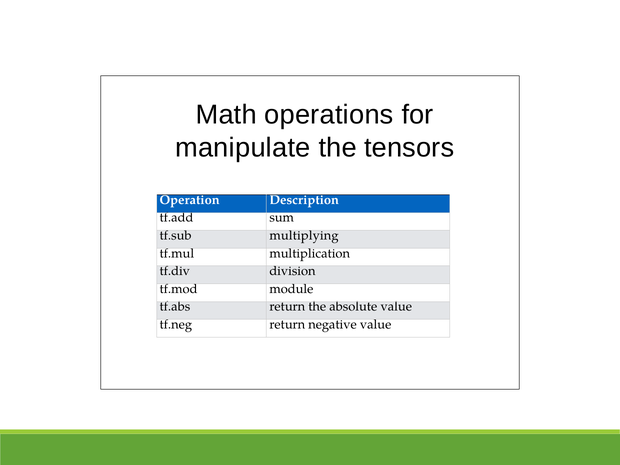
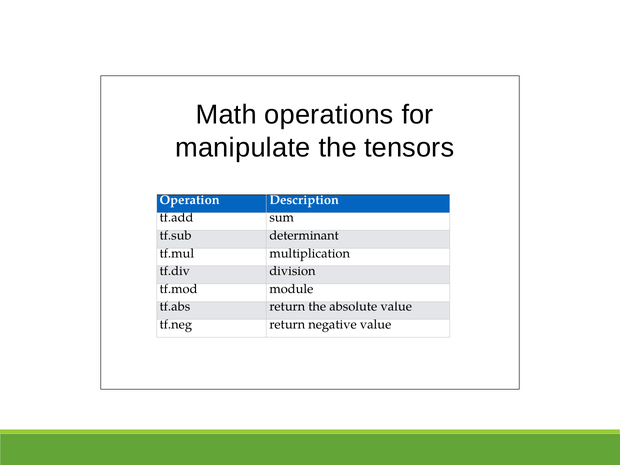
multiplying: multiplying -> determinant
